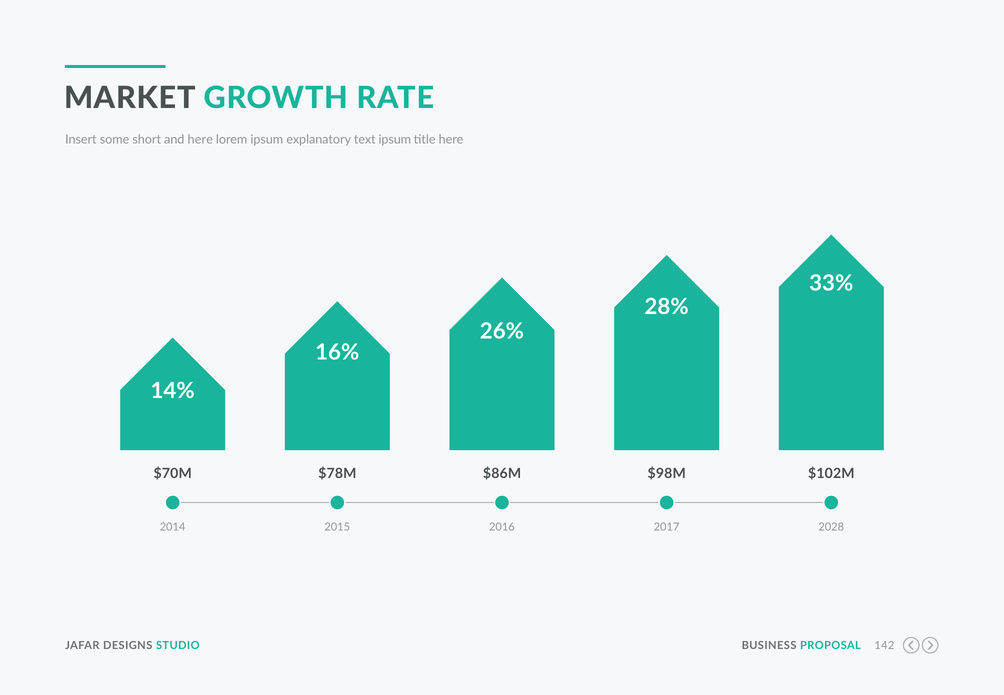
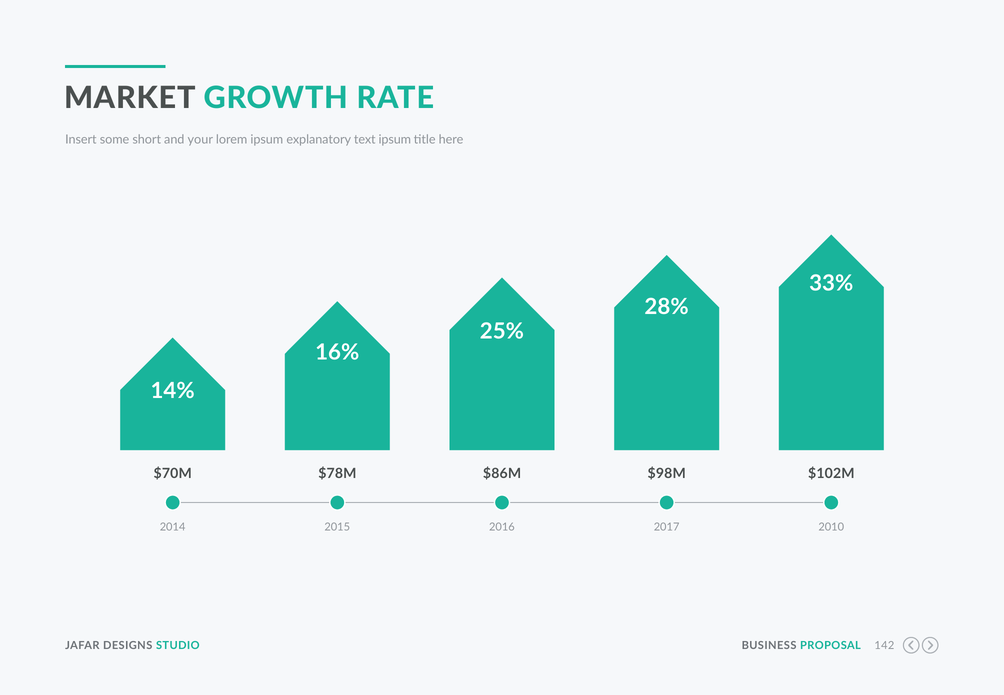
and here: here -> your
26%: 26% -> 25%
2028: 2028 -> 2010
